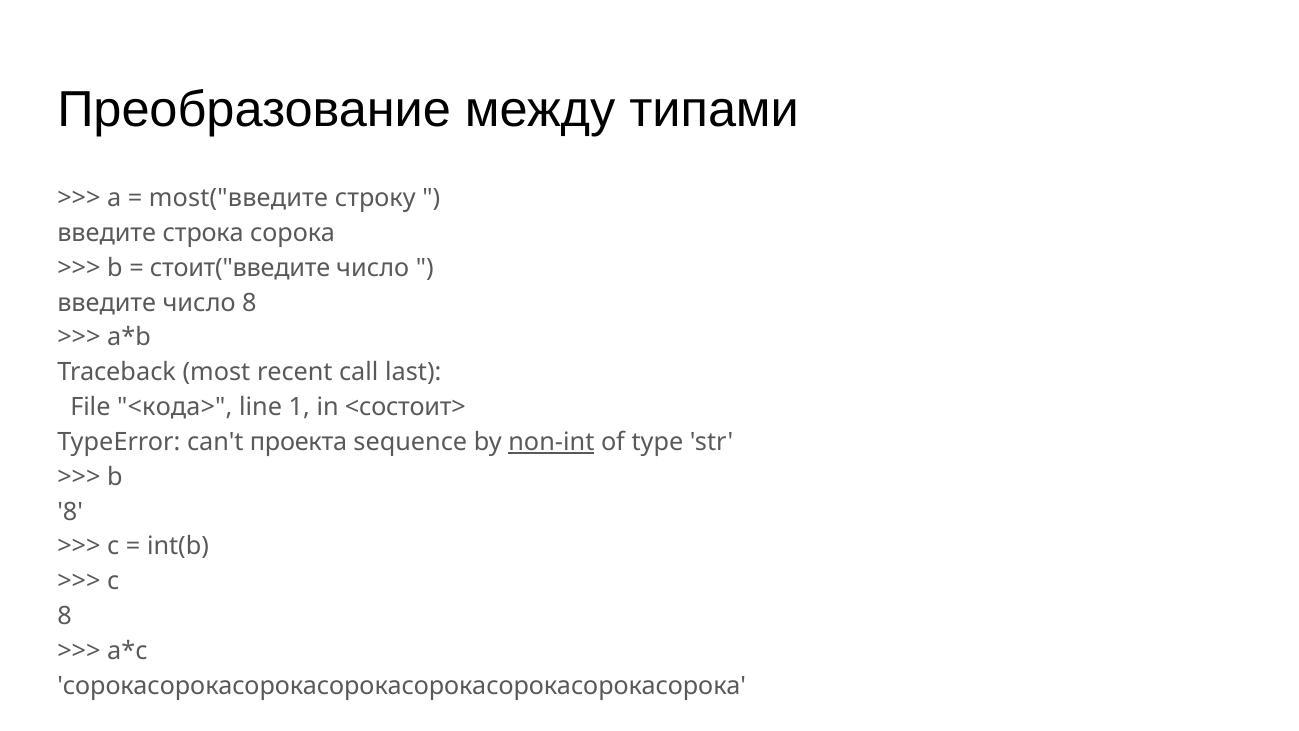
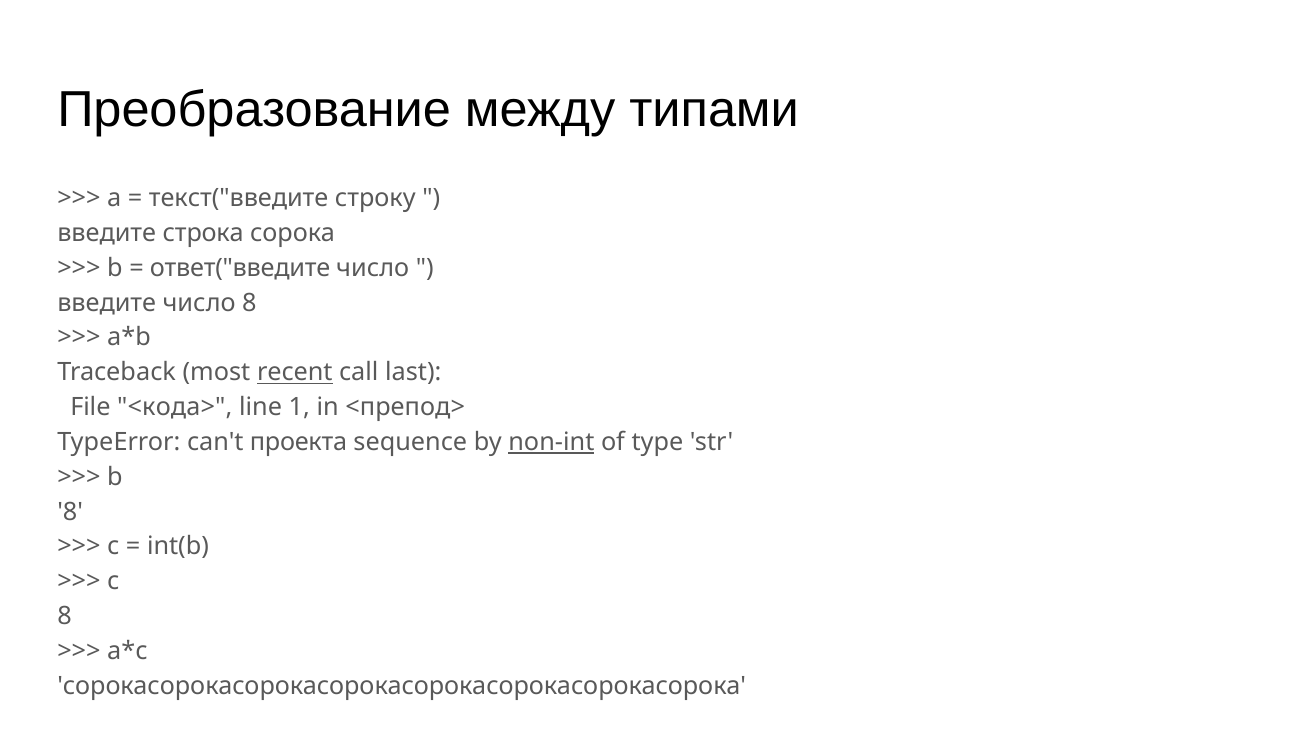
most("введите: most("введите -> текст("введите
стоит("введите: стоит("введите -> ответ("введите
recent underline: none -> present
<состоит>: <состоит> -> <препод>
